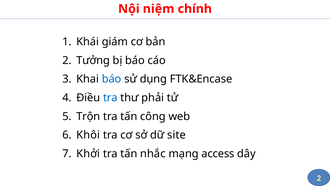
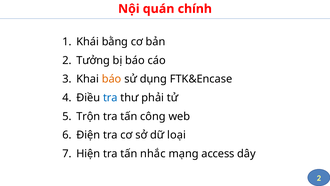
niệm: niệm -> quán
giám: giám -> bằng
báo at (112, 79) colour: blue -> orange
Khôi: Khôi -> Điện
site: site -> loại
Khởi: Khởi -> Hiện
